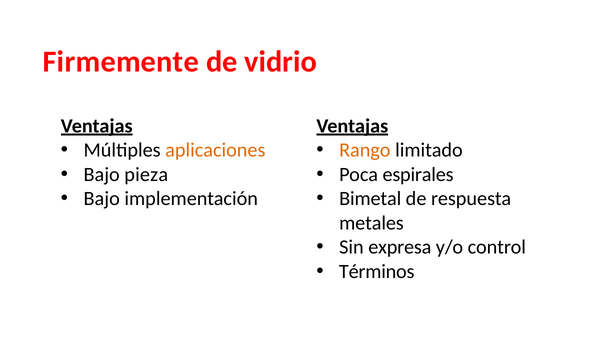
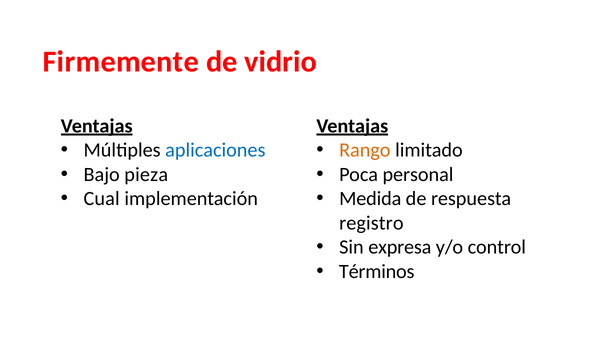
aplicaciones colour: orange -> blue
espirales: espirales -> personal
Bajo at (102, 199): Bajo -> Cual
Bimetal: Bimetal -> Medida
metales: metales -> registro
